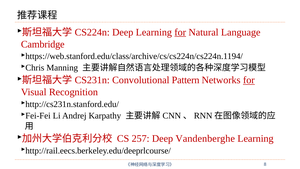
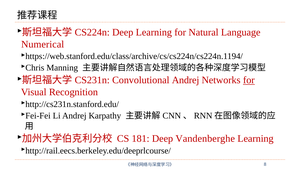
for at (180, 32) underline: present -> none
Cambridge: Cambridge -> Numerical
Convolutional Pattern: Pattern -> Andrej
257: 257 -> 181
